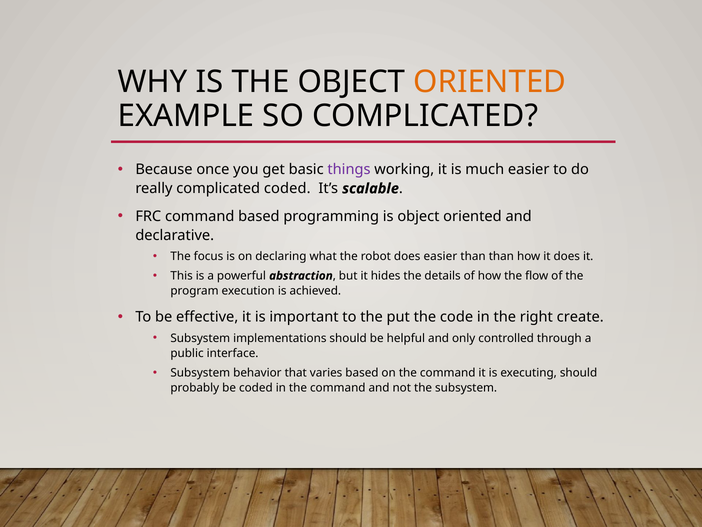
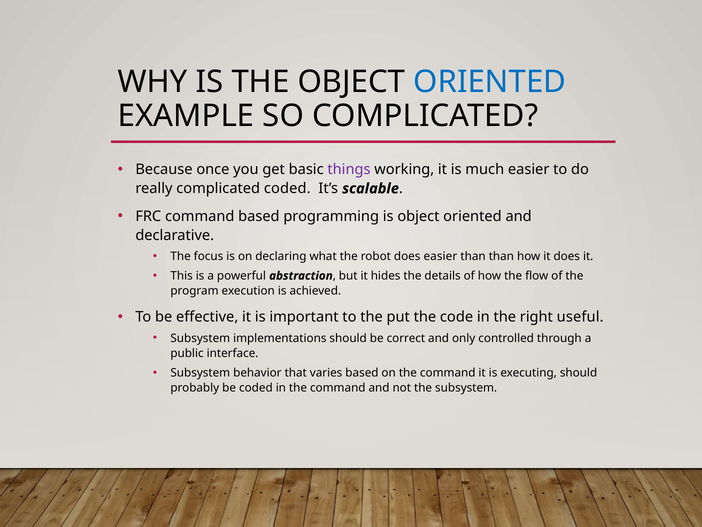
ORIENTED at (490, 82) colour: orange -> blue
create: create -> useful
helpful: helpful -> correct
